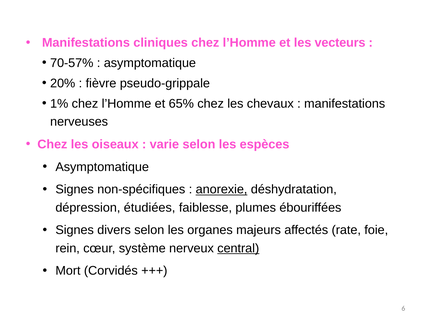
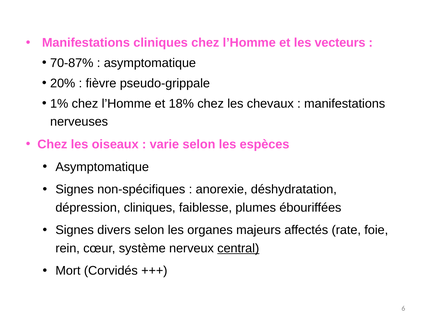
70-57%: 70-57% -> 70-87%
65%: 65% -> 18%
anorexie underline: present -> none
dépression étudiées: étudiées -> cliniques
